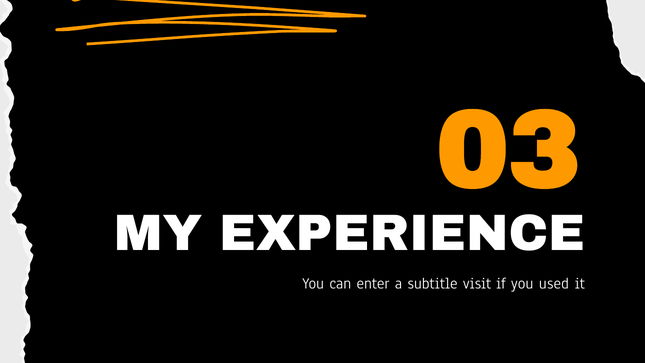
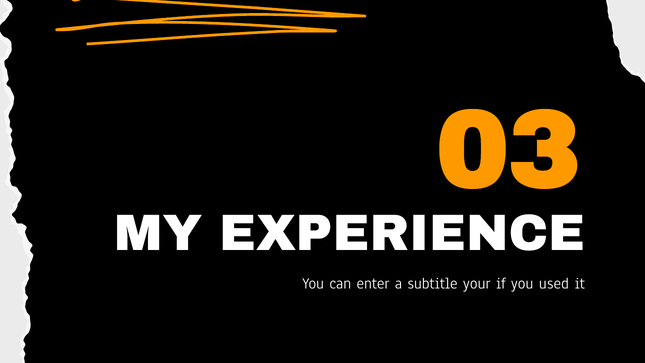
visit: visit -> your
